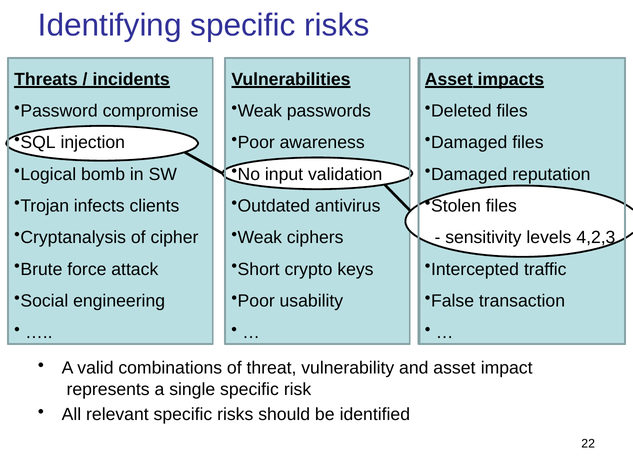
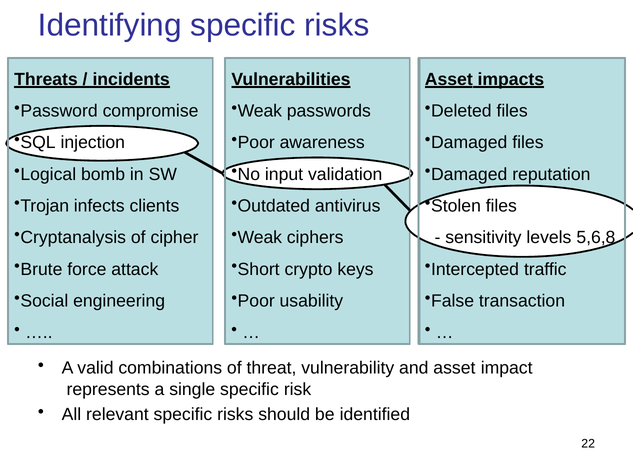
4,2,3: 4,2,3 -> 5,6,8
